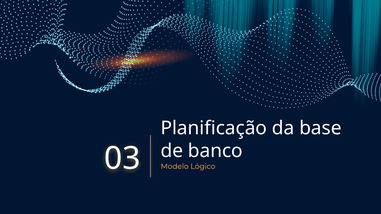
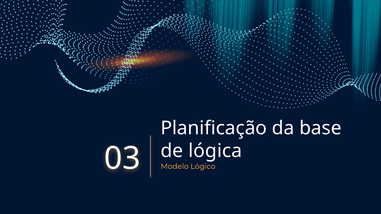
banco: banco -> lógica
